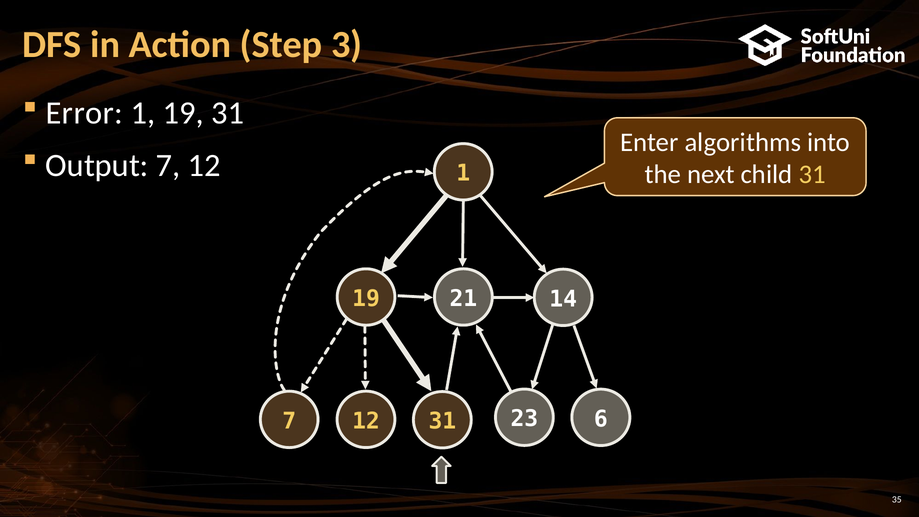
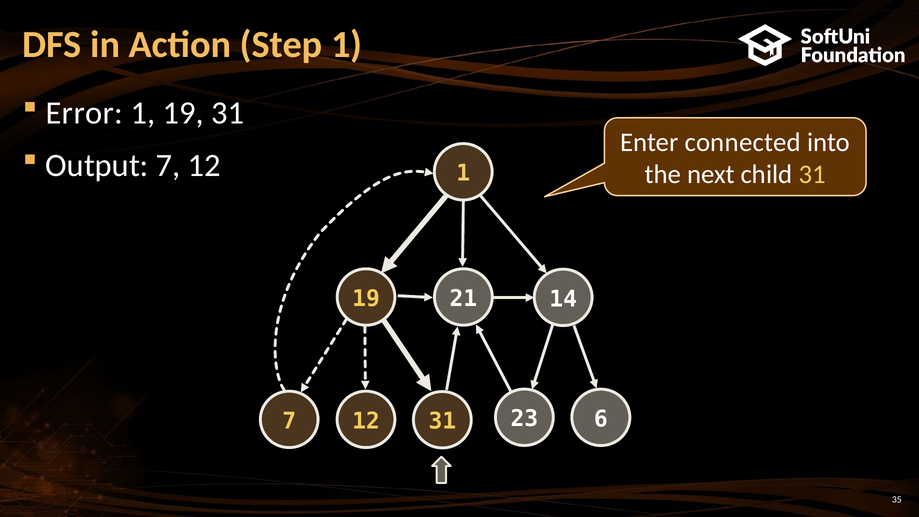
Step 3: 3 -> 1
algorithms: algorithms -> connected
